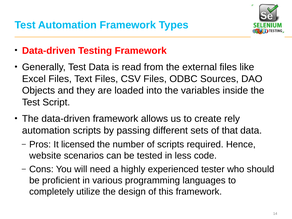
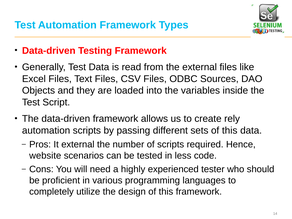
sets of that: that -> this
It licensed: licensed -> external
